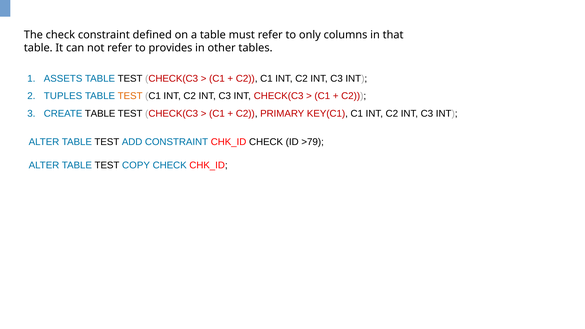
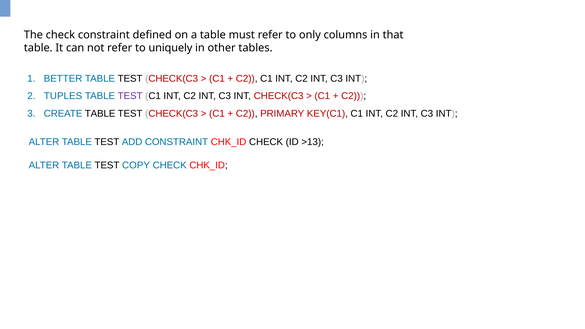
provides: provides -> uniquely
ASSETS: ASSETS -> BETTER
TEST at (130, 96) colour: orange -> purple
>79: >79 -> >13
